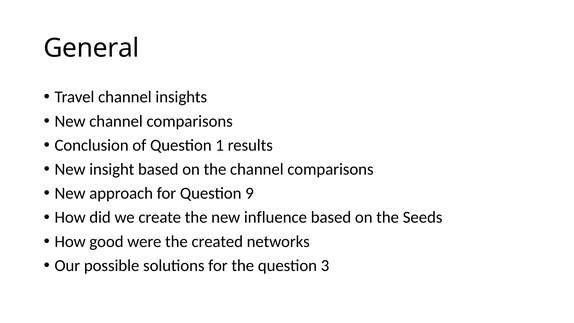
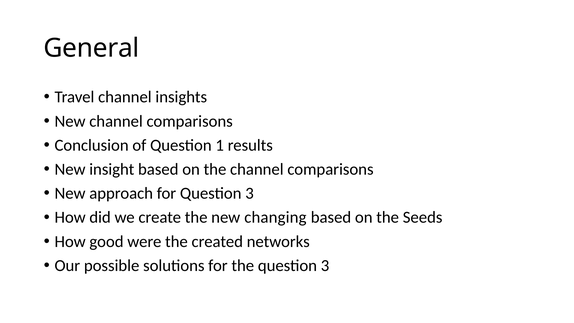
for Question 9: 9 -> 3
influence: influence -> changing
